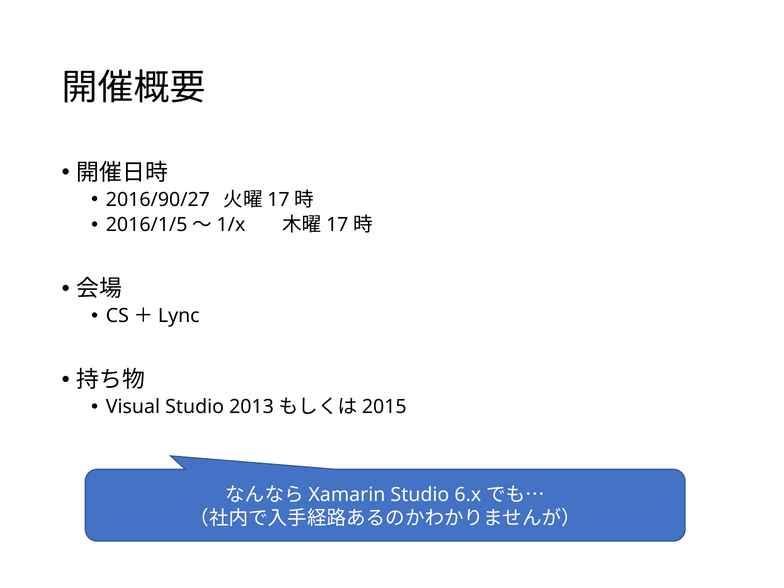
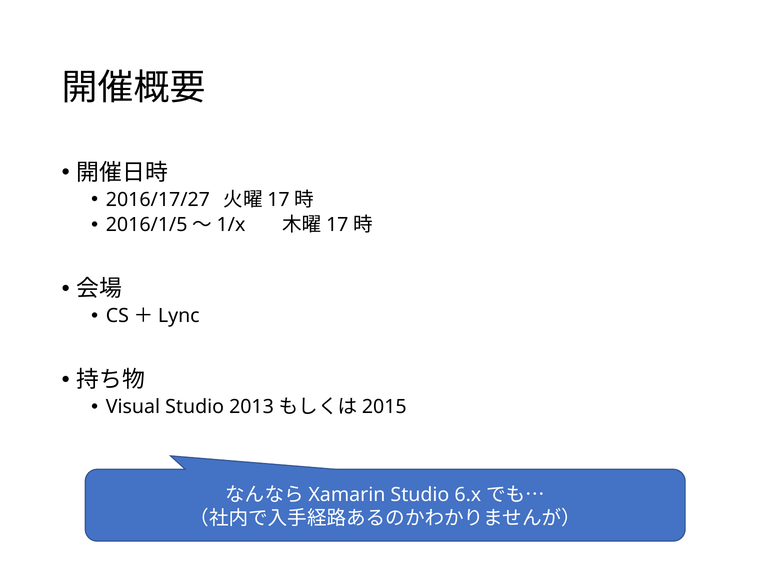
2016/90/27: 2016/90/27 -> 2016/17/27
